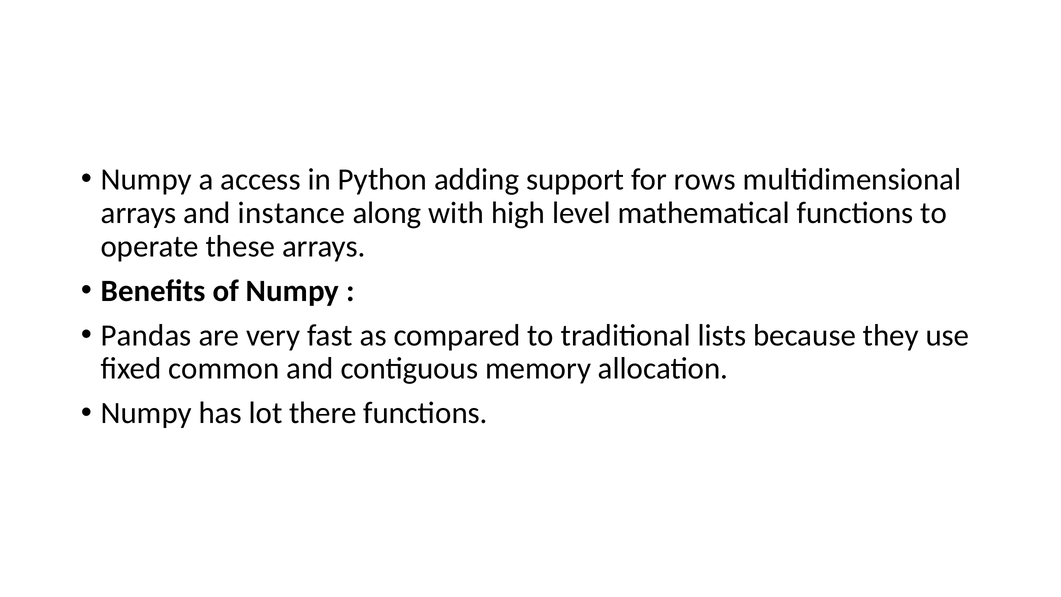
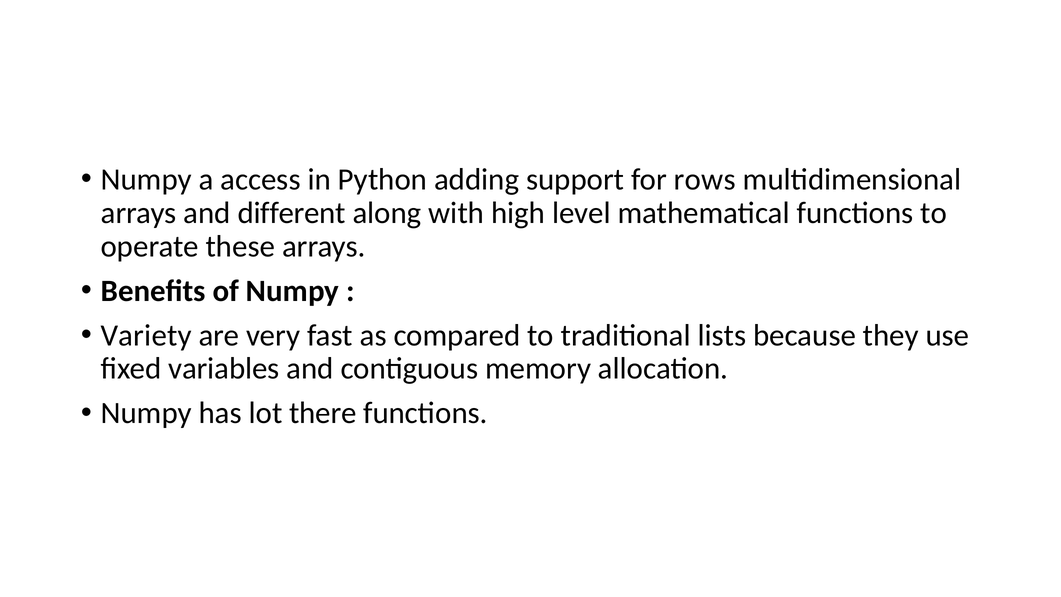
instance: instance -> different
Pandas: Pandas -> Variety
common: common -> variables
